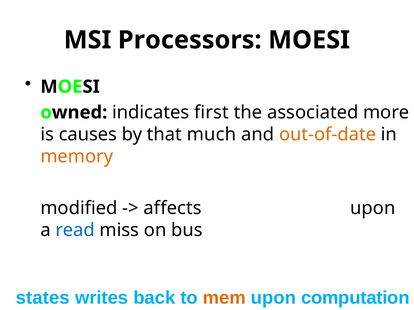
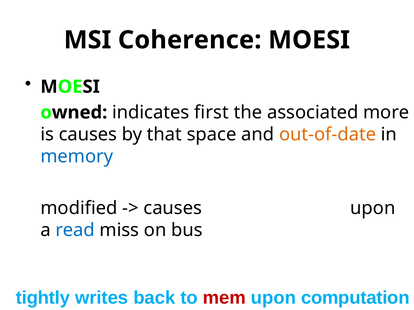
Processors: Processors -> Coherence
much: much -> space
memory colour: orange -> blue
affects at (173, 208): affects -> causes
states: states -> tightly
mem colour: orange -> red
